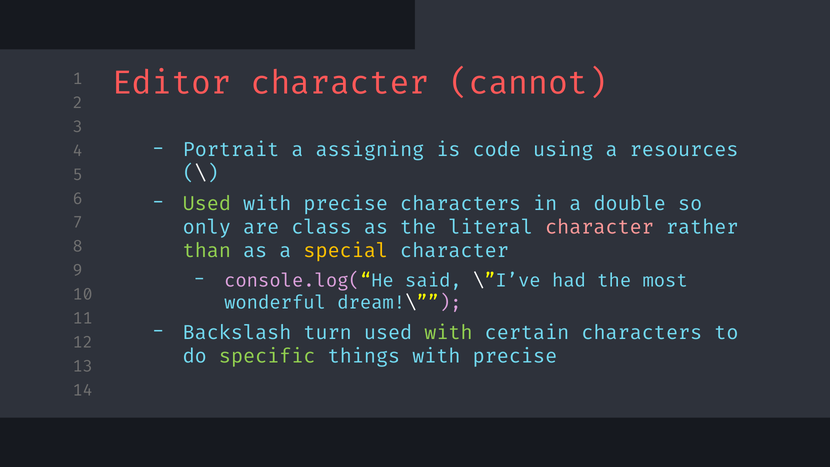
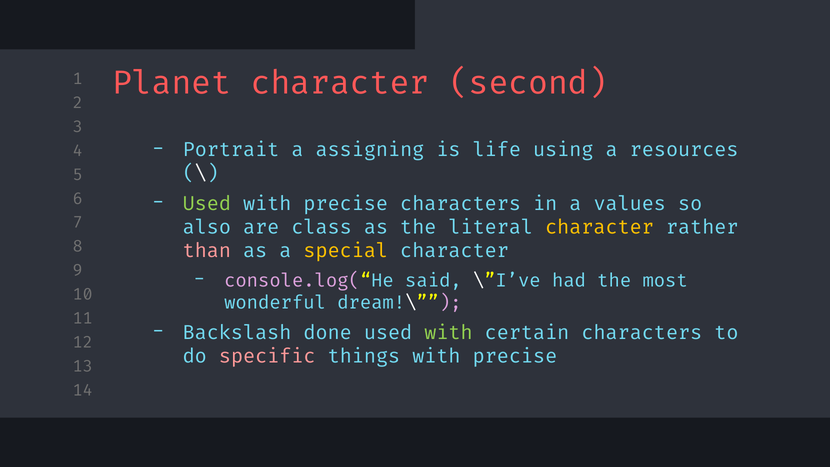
Editor: Editor -> Planet
cannot: cannot -> second
code: code -> life
double: double -> values
only: only -> also
character at (600, 227) colour: pink -> yellow
than colour: light green -> pink
turn: turn -> done
specific colour: light green -> pink
